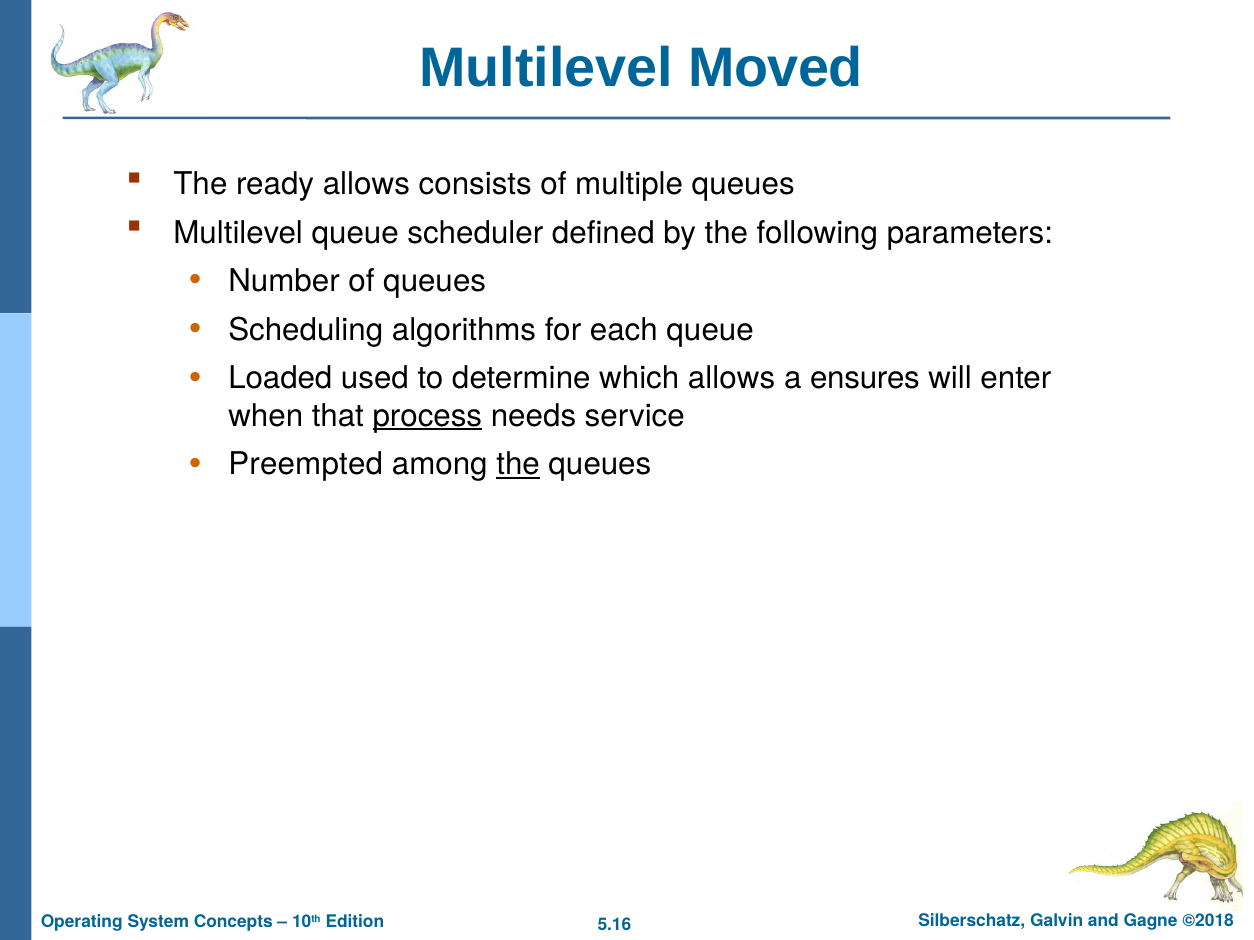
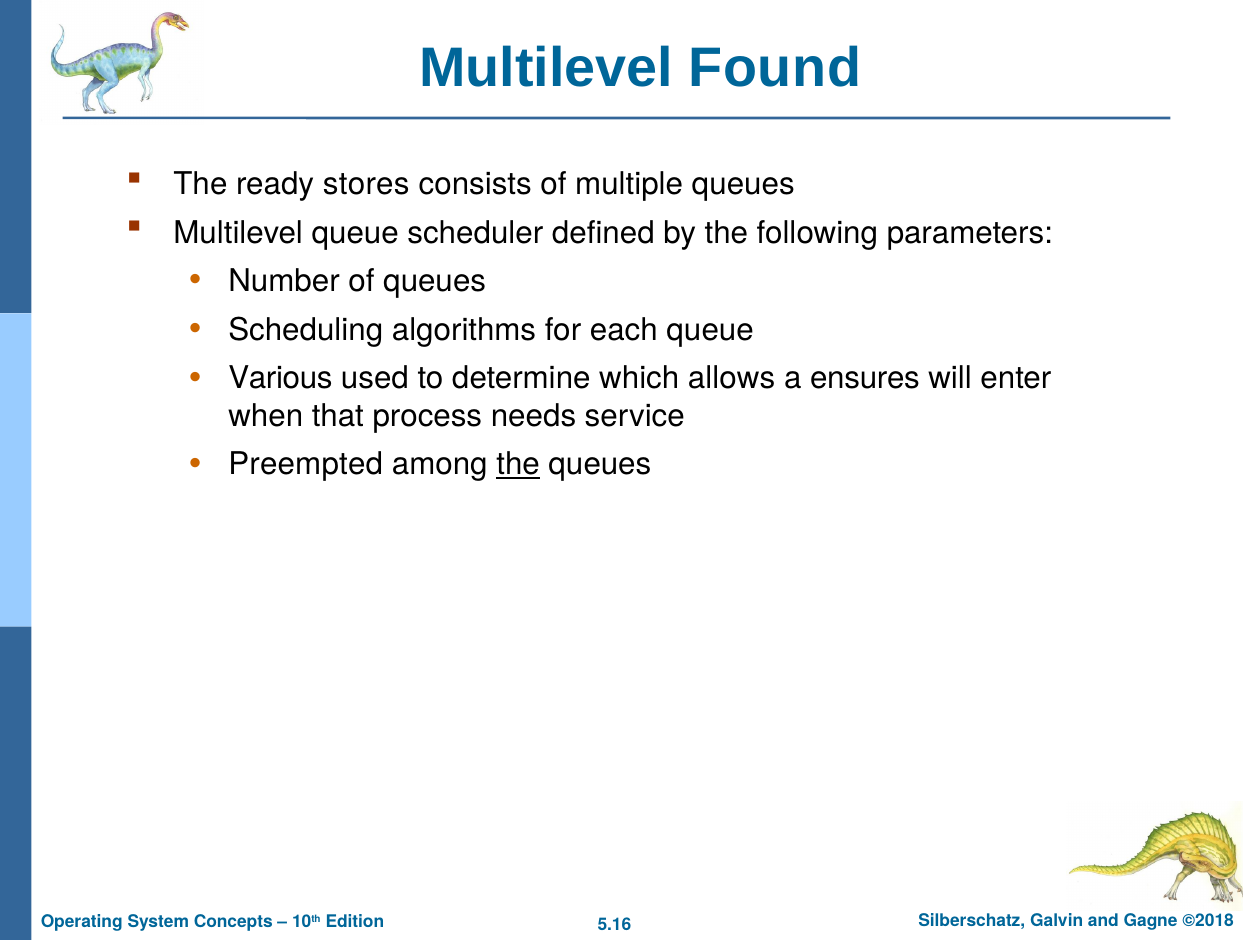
Moved: Moved -> Found
ready allows: allows -> stores
Loaded: Loaded -> Various
process underline: present -> none
